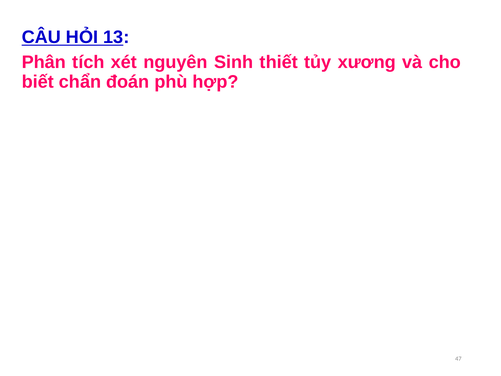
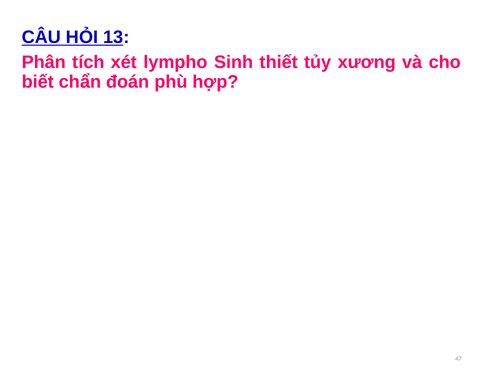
nguyên: nguyên -> lympho
